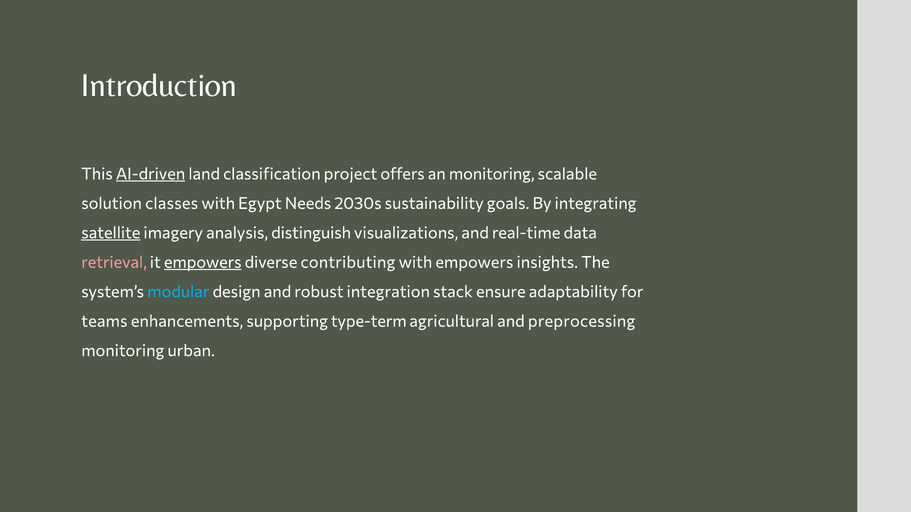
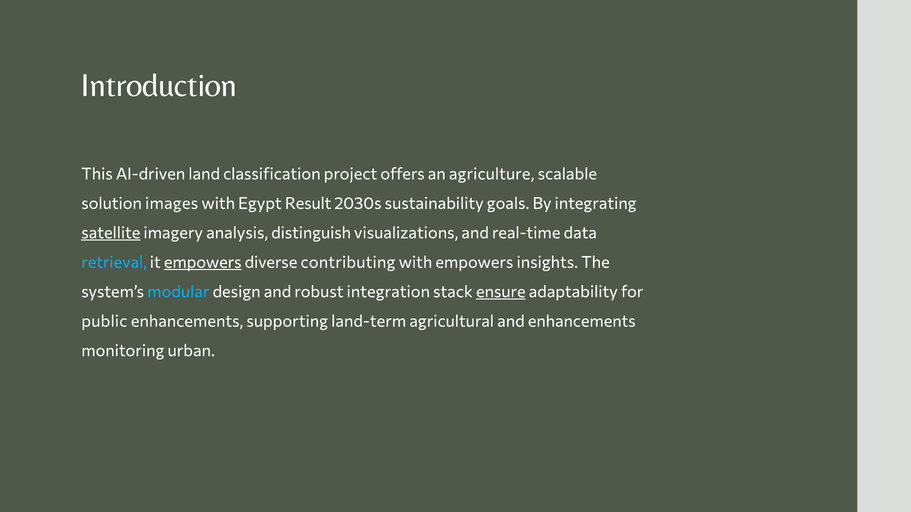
AI-driven underline: present -> none
an monitoring: monitoring -> agriculture
classes: classes -> images
Needs: Needs -> Result
retrieval colour: pink -> light blue
ensure underline: none -> present
teams: teams -> public
type-term: type-term -> land-term
and preprocessing: preprocessing -> enhancements
